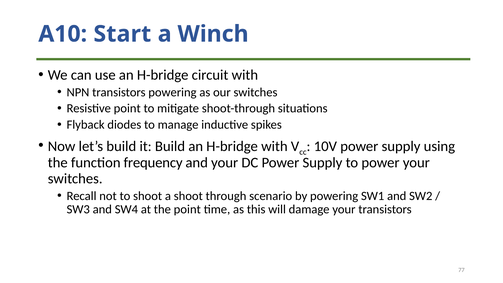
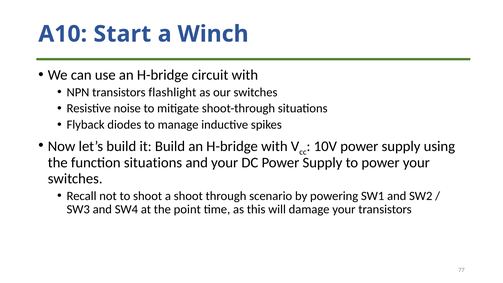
transistors powering: powering -> flashlight
Resistive point: point -> noise
function frequency: frequency -> situations
